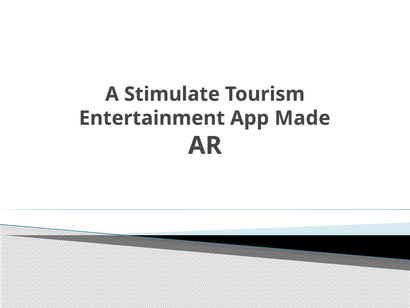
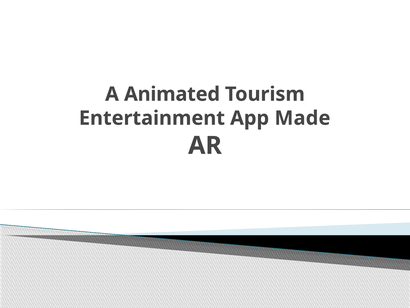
Stimulate: Stimulate -> Animated
